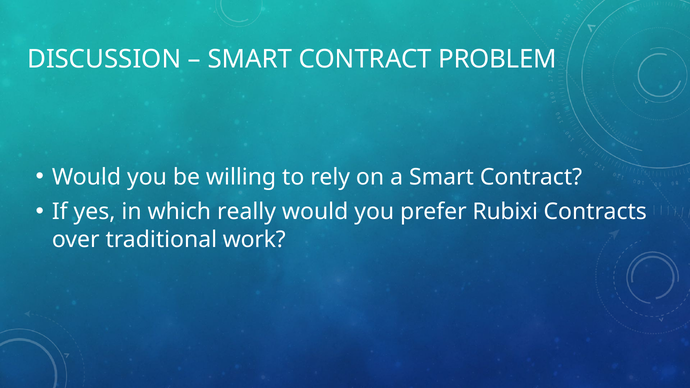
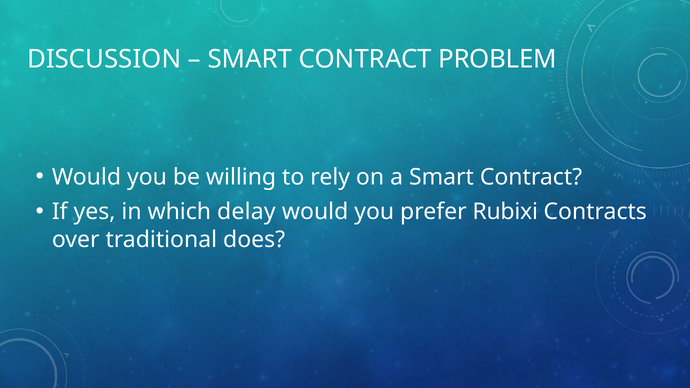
really: really -> delay
work: work -> does
